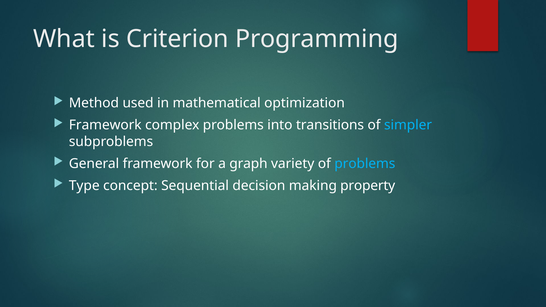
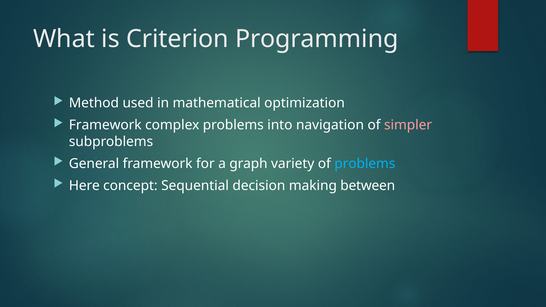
transitions: transitions -> navigation
simpler colour: light blue -> pink
Type: Type -> Here
property: property -> between
